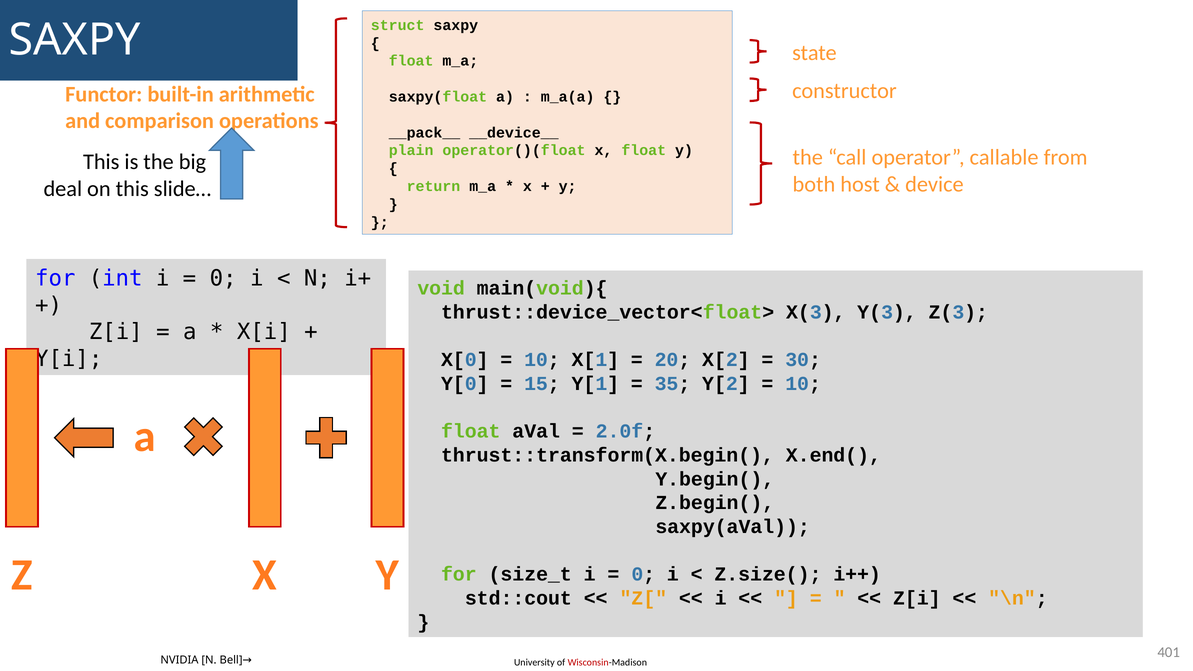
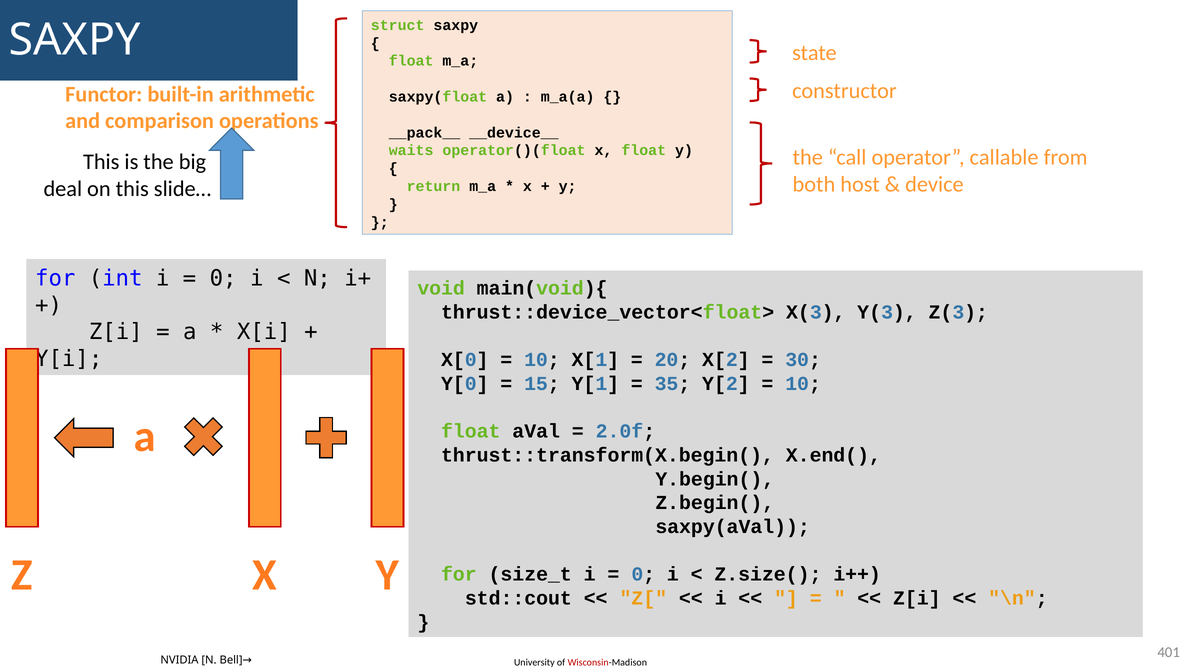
plain: plain -> waits
